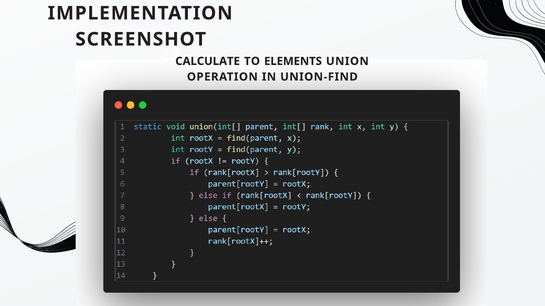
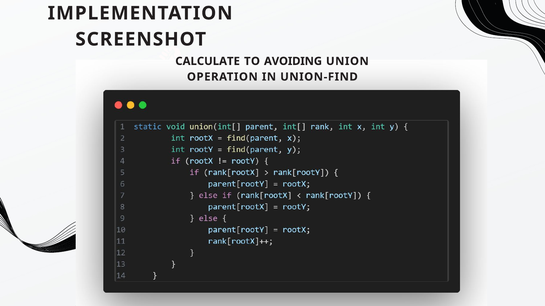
ELEMENTS: ELEMENTS -> AVOIDING
